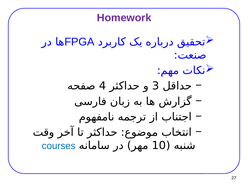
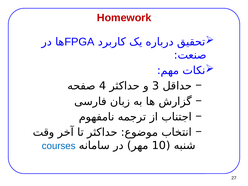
Homework colour: purple -> red
